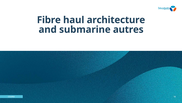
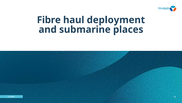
architecture: architecture -> deployment
autres: autres -> places
